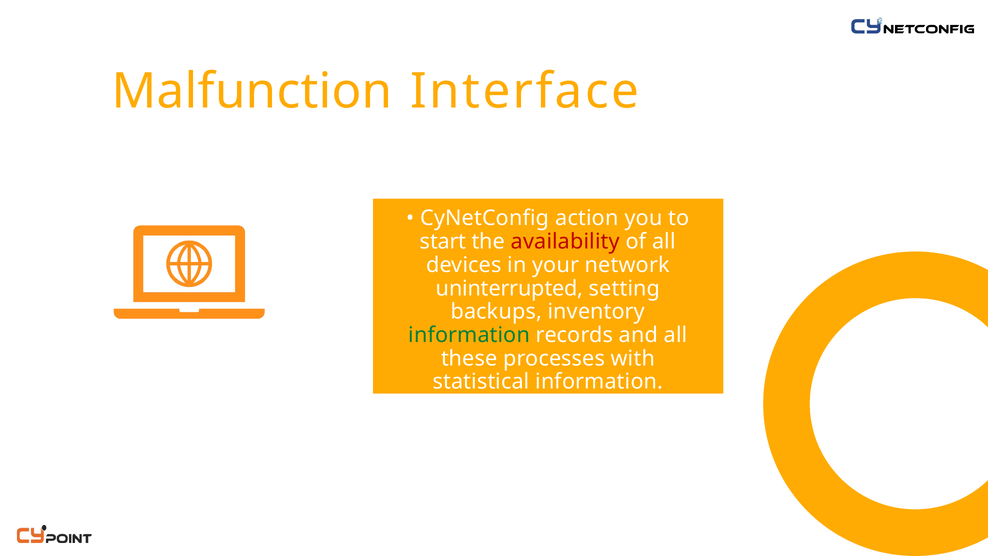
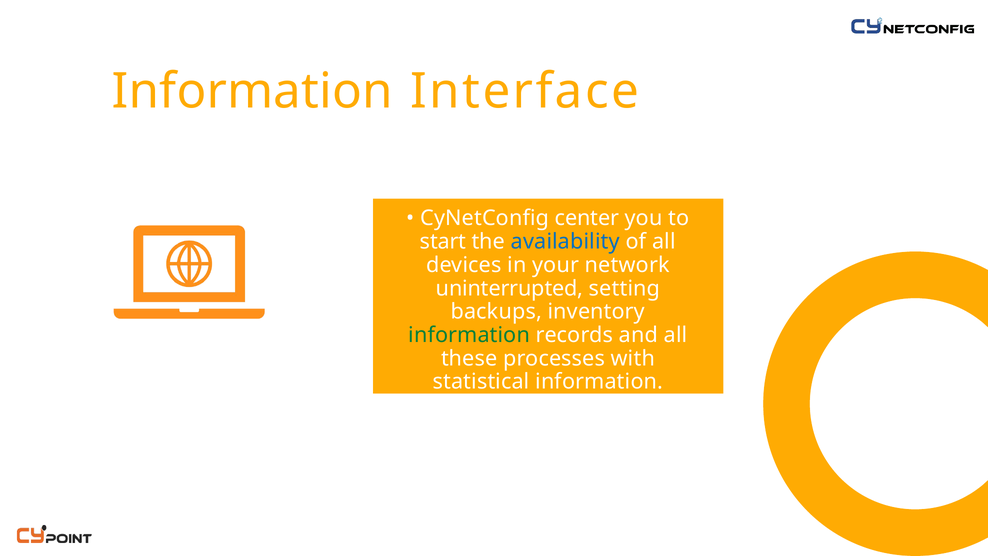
Malfunction at (252, 91): Malfunction -> Information
action: action -> center
availability colour: red -> blue
